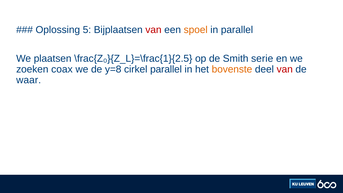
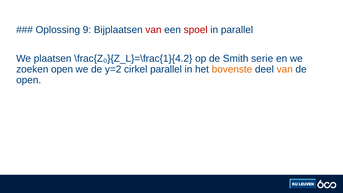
5: 5 -> 9
spoel colour: orange -> red
\frac{Z₀}{Z_L}=\frac{1}{2.5: \frac{Z₀}{Z_L}=\frac{1}{2.5 -> \frac{Z₀}{Z_L}=\frac{1}{4.2
zoeken coax: coax -> open
y=8: y=8 -> y=2
van at (285, 69) colour: red -> orange
waar at (29, 80): waar -> open
